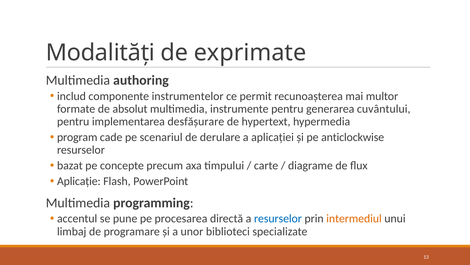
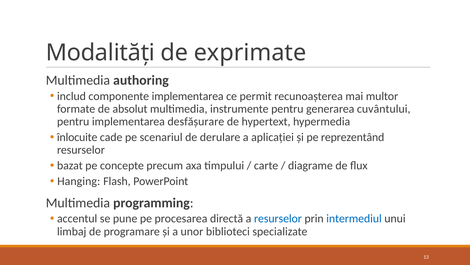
componente instrumentelor: instrumentelor -> implementarea
program: program -> înlocuite
anticlockwise: anticlockwise -> reprezentând
Aplicație: Aplicație -> Hanging
intermediul colour: orange -> blue
